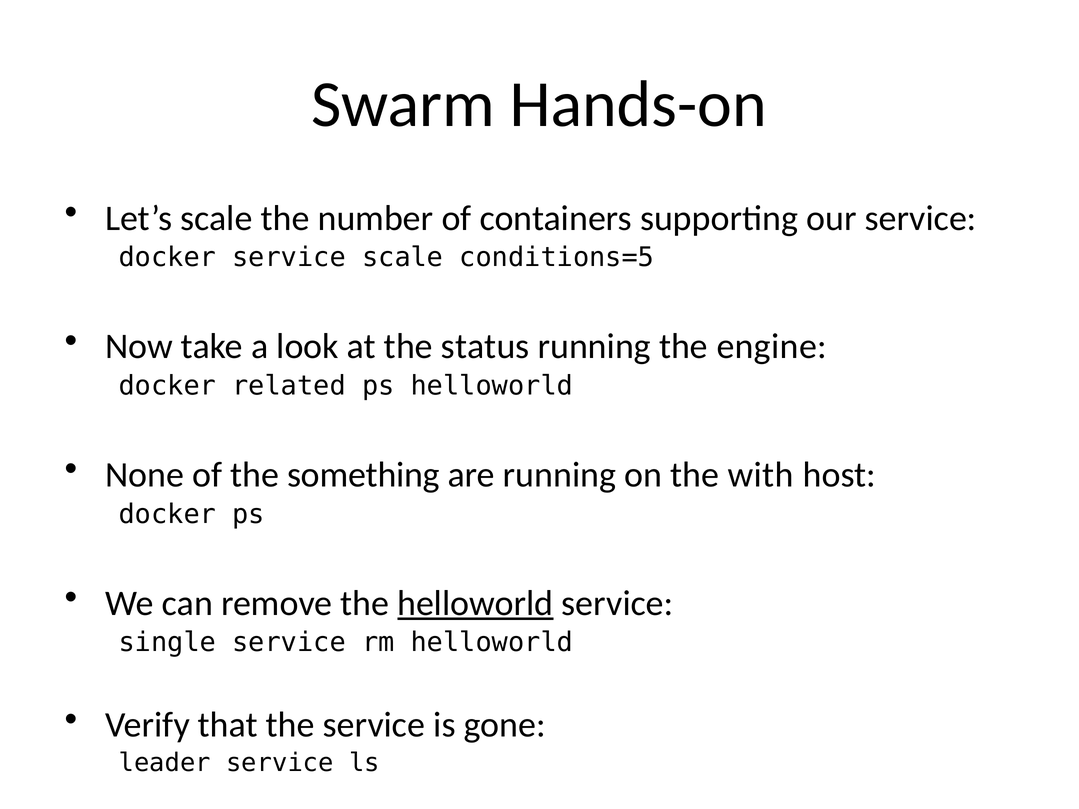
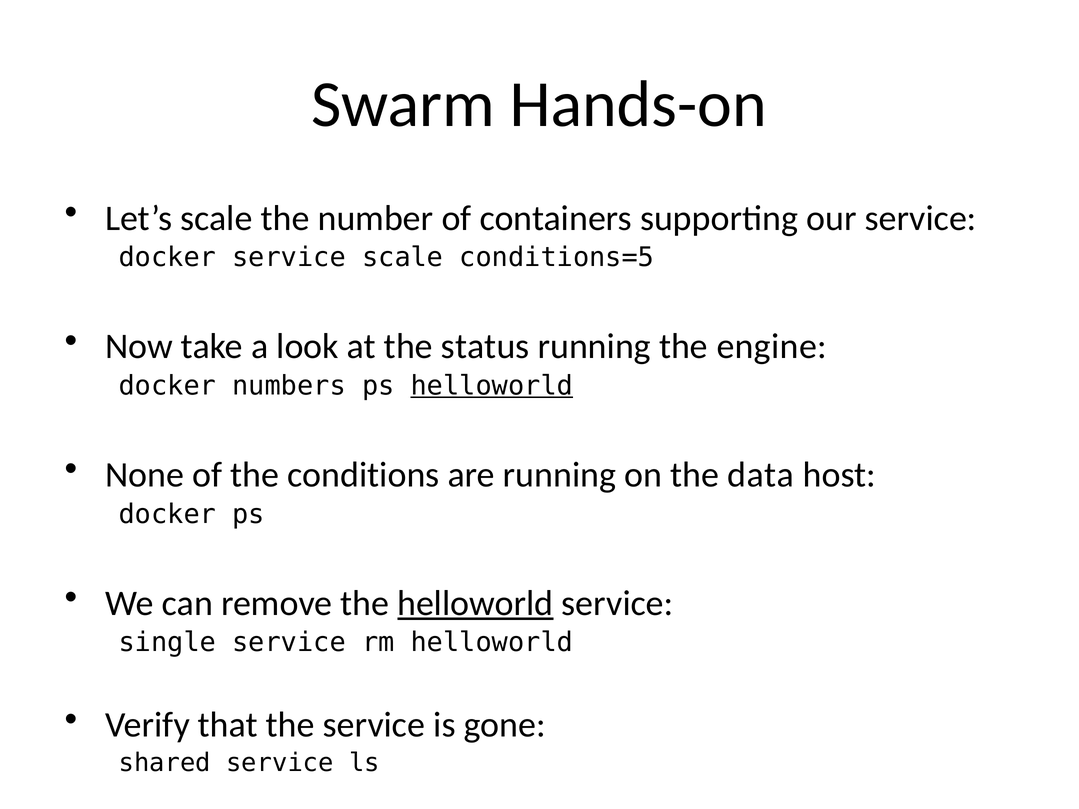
related: related -> numbers
helloworld at (492, 386) underline: none -> present
something: something -> conditions
with: with -> data
leader: leader -> shared
